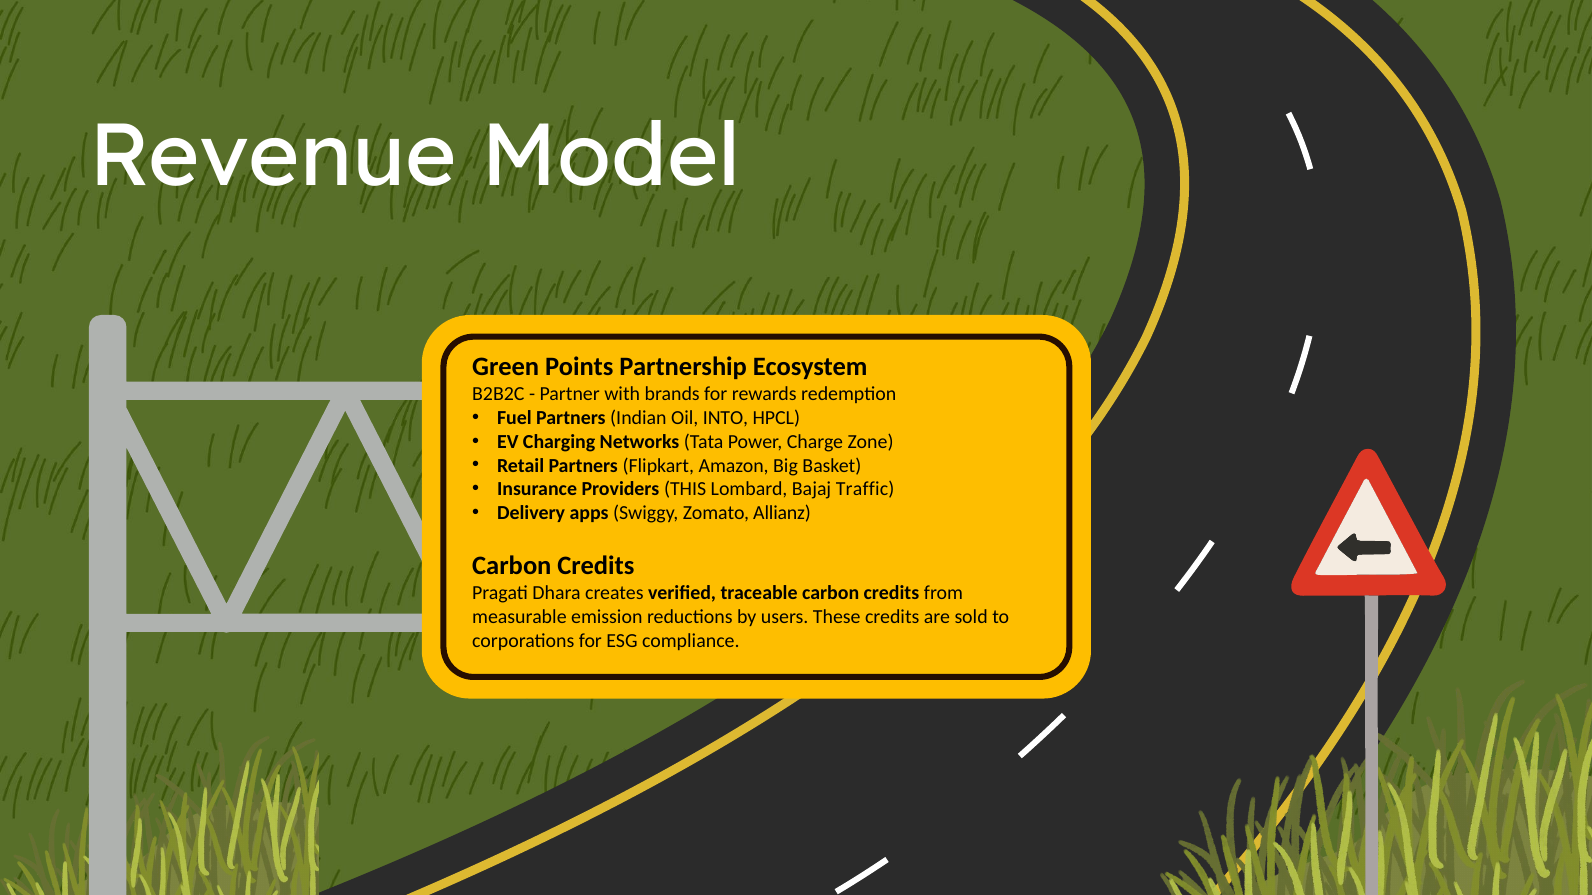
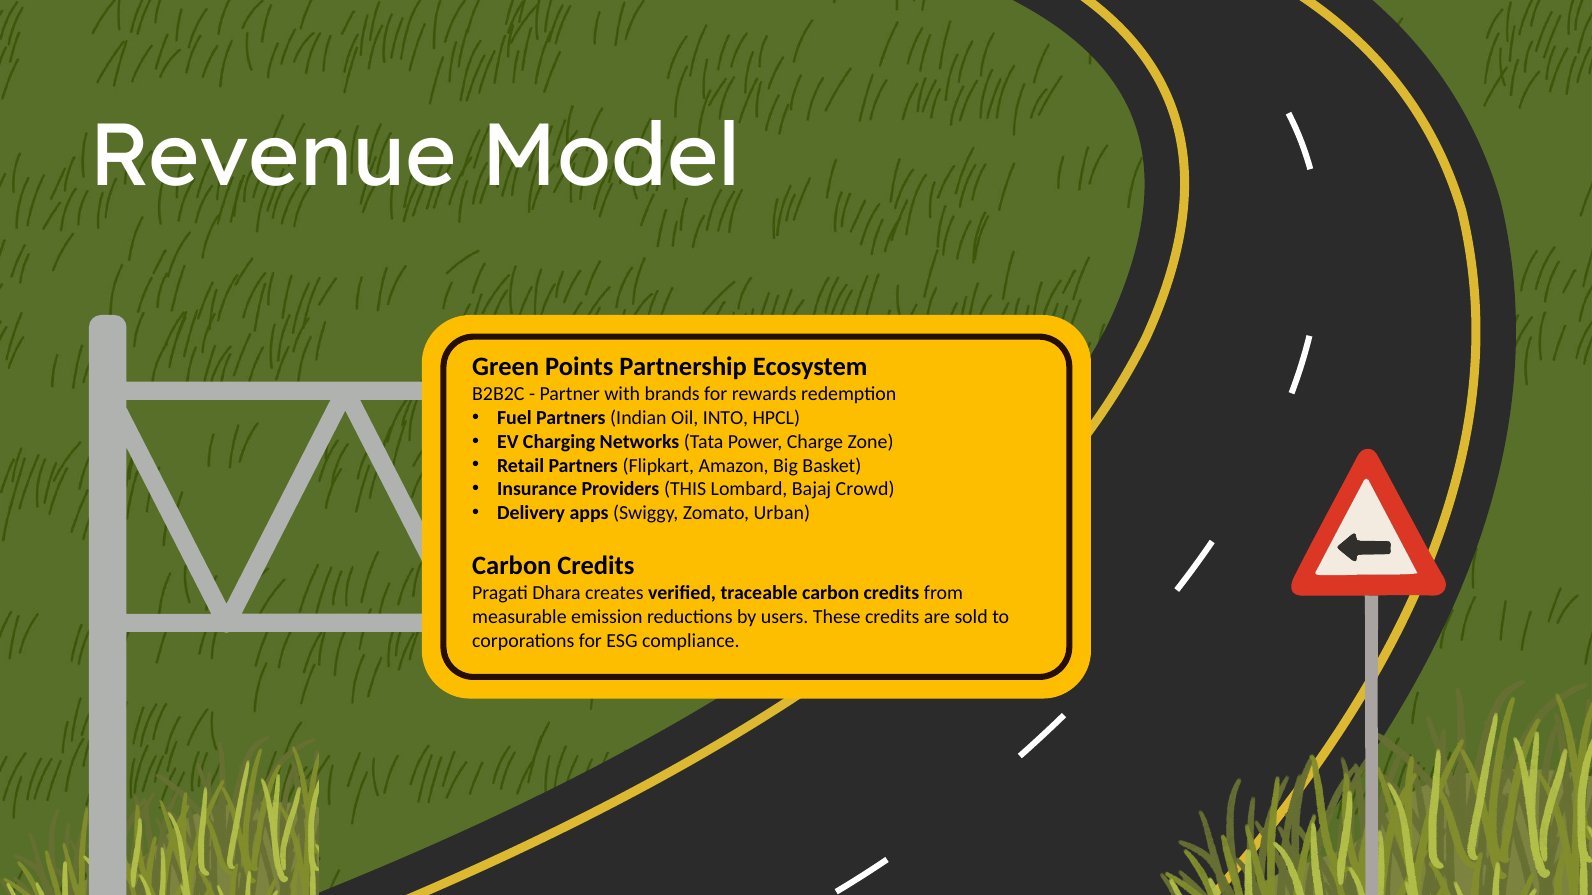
Traffic: Traffic -> Crowd
Allianz: Allianz -> Urban
